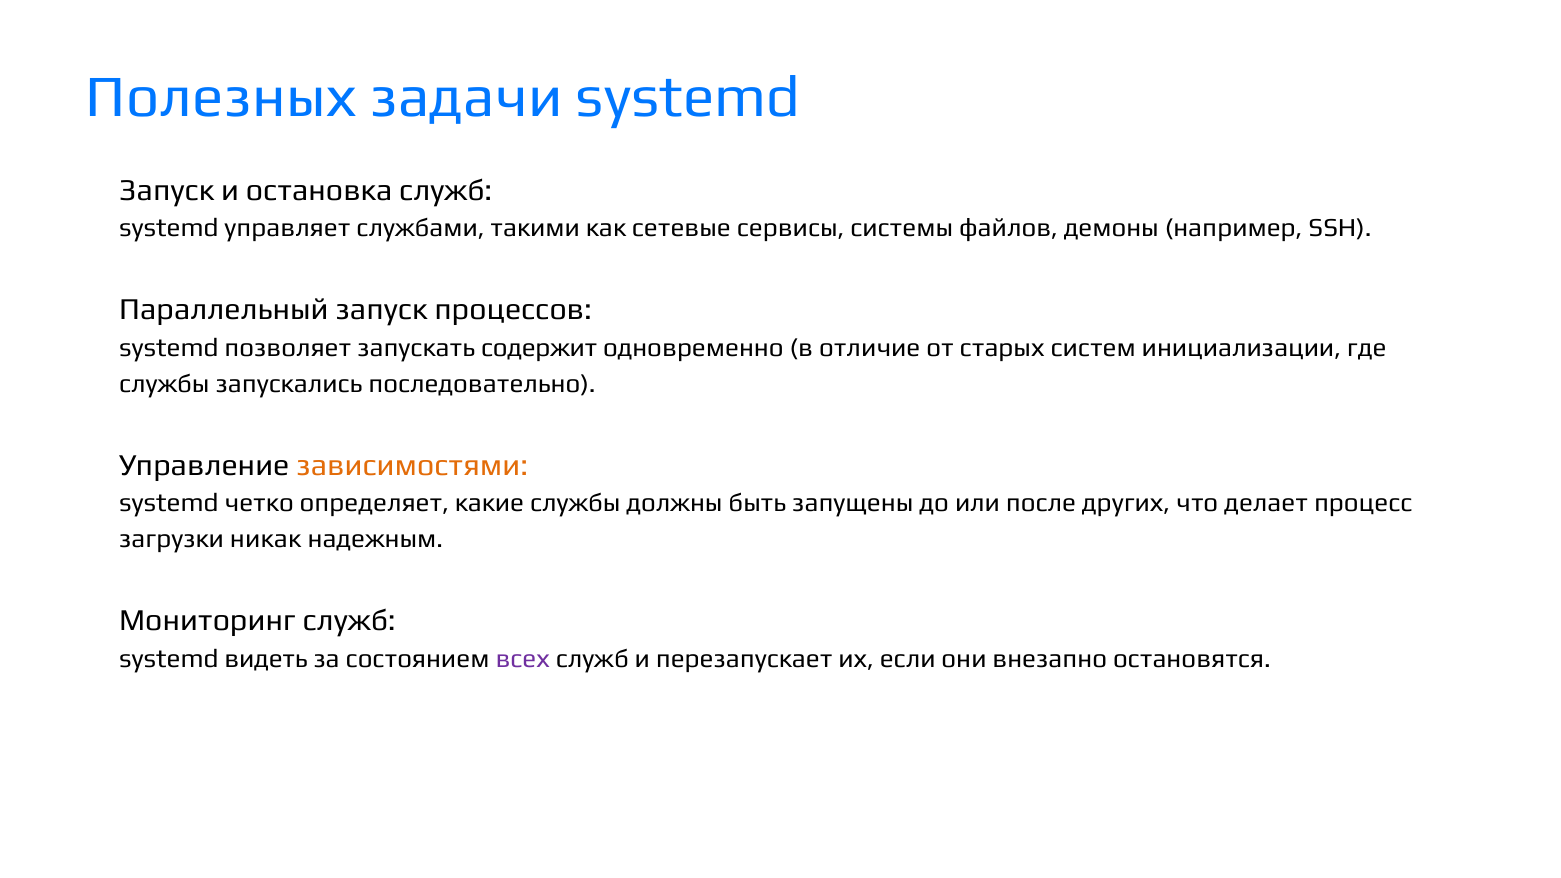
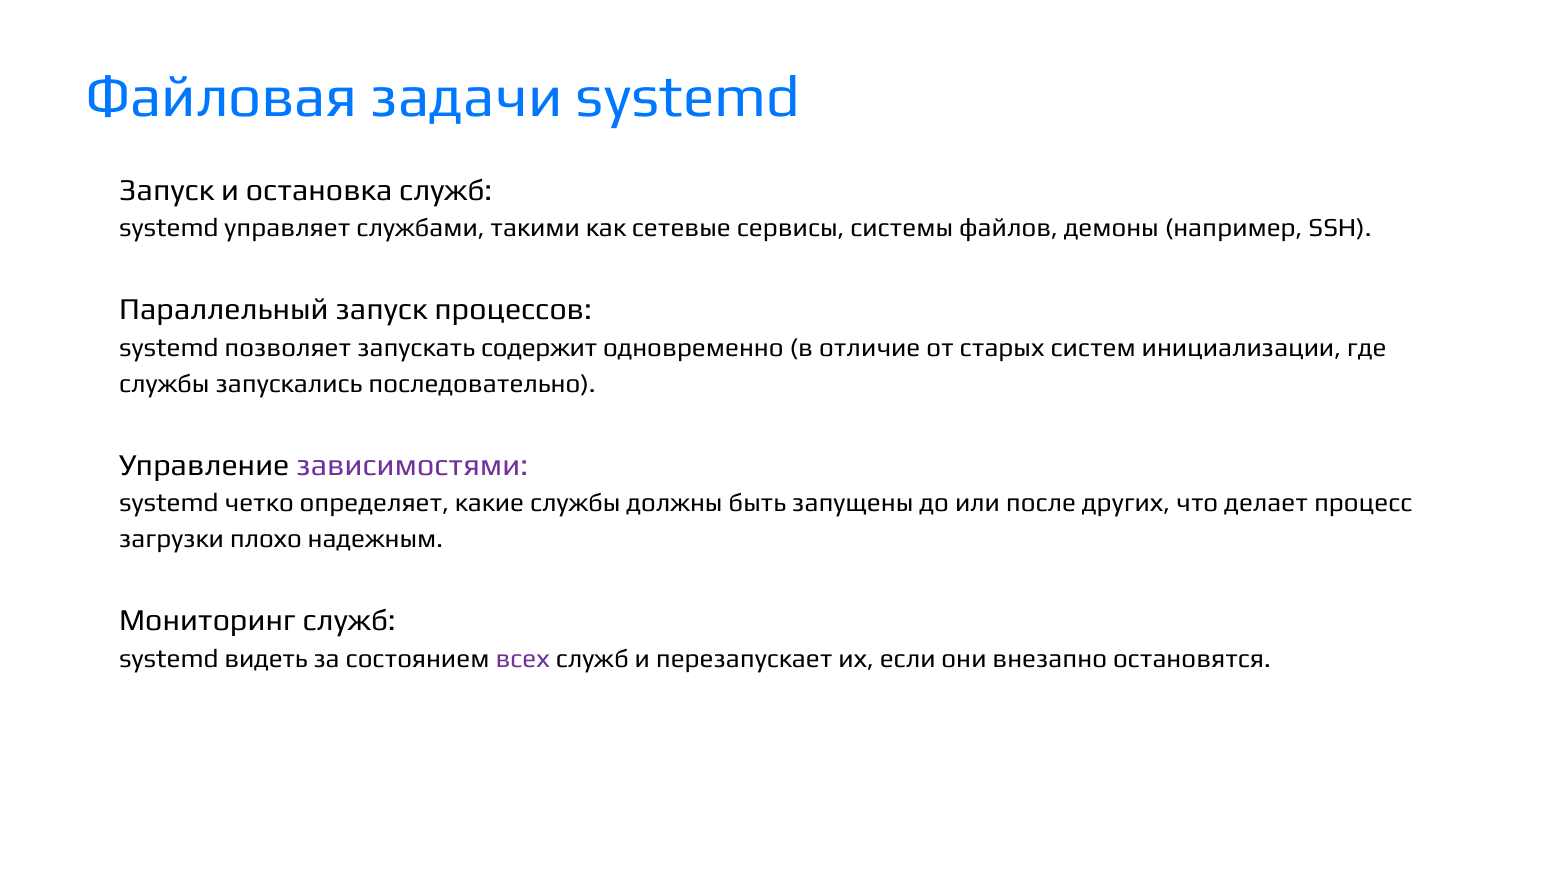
Полезных: Полезных -> Файловая
зависимостями colour: orange -> purple
никак: никак -> плохо
